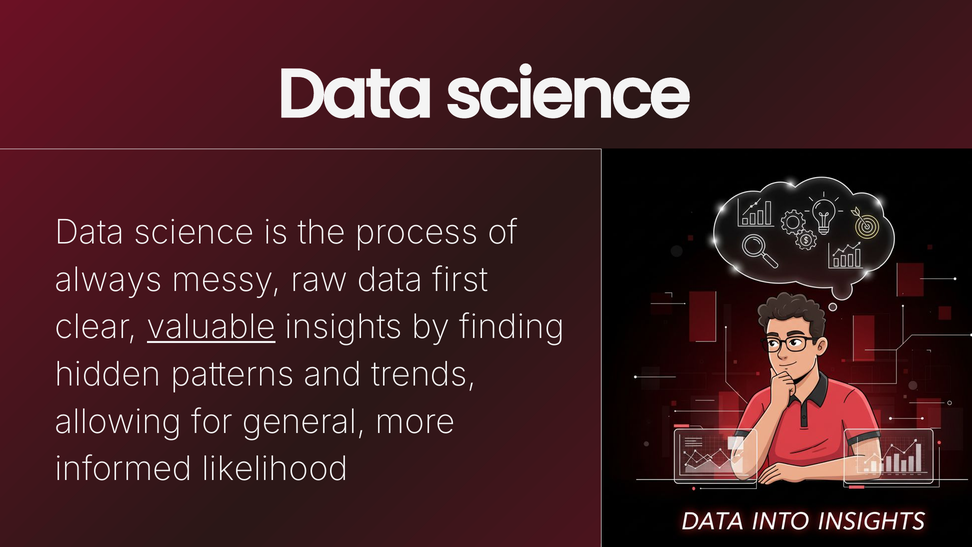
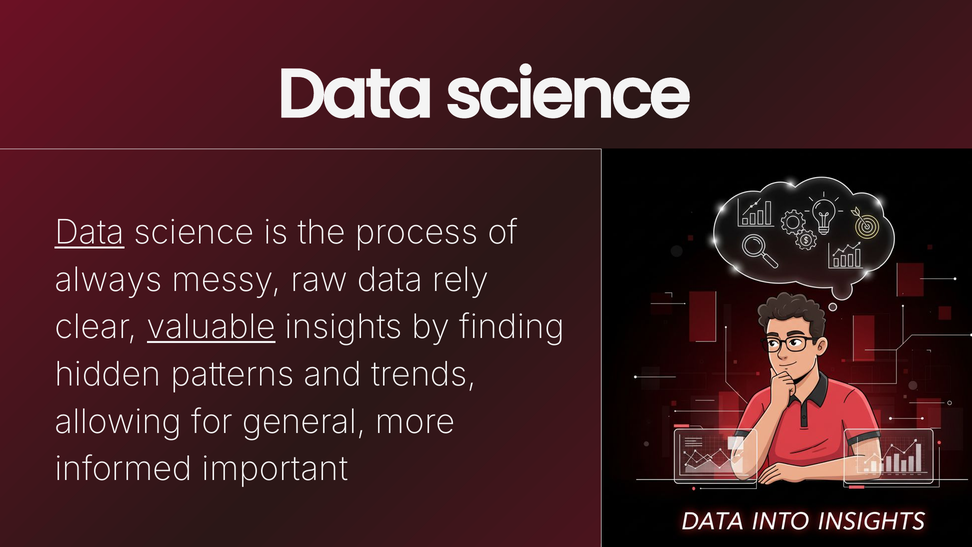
Data at (90, 233) underline: none -> present
first: first -> rely
likelihood: likelihood -> important
